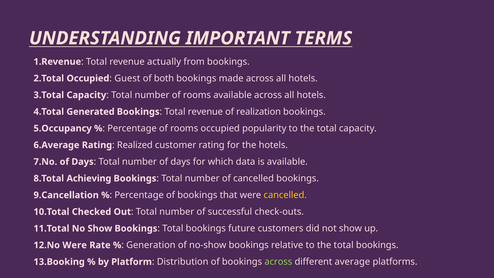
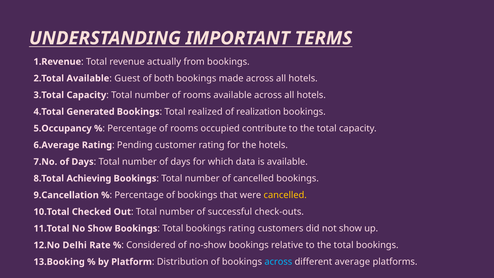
Occupied at (88, 78): Occupied -> Available
revenue at (205, 112): revenue -> realized
popularity: popularity -> contribute
Realized: Realized -> Pending
bookings future: future -> rating
Were at (75, 245): Were -> Delhi
Generation: Generation -> Considered
across at (278, 262) colour: light green -> light blue
